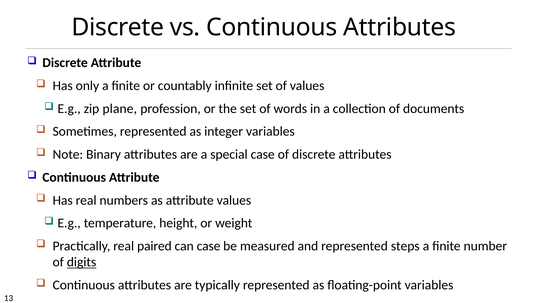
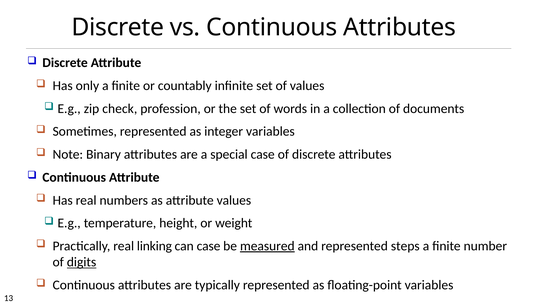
plane: plane -> check
paired: paired -> linking
measured underline: none -> present
